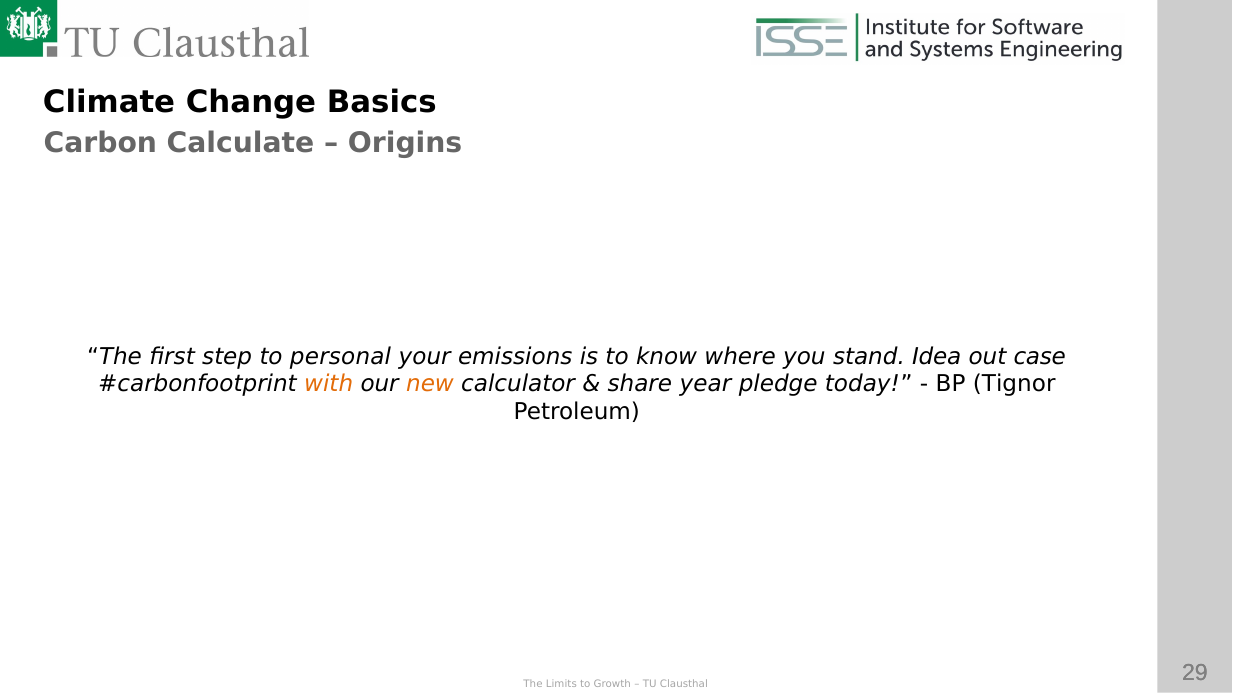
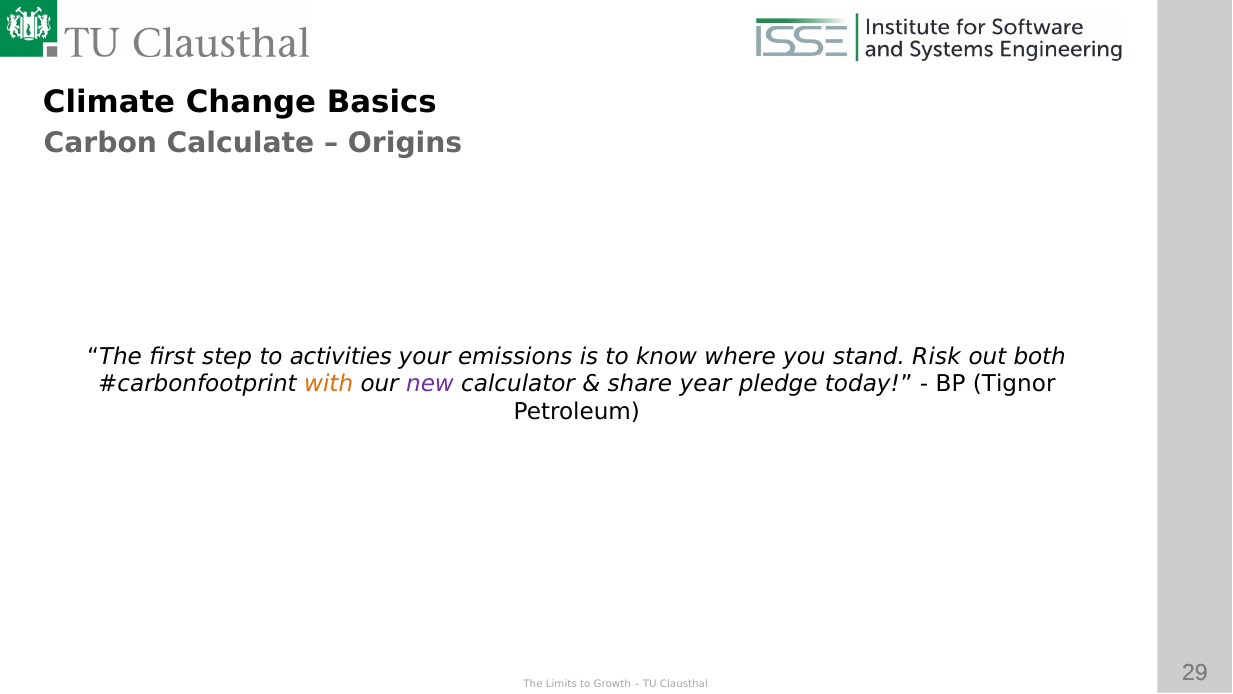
personal: personal -> activities
Idea: Idea -> Risk
case: case -> both
new colour: orange -> purple
